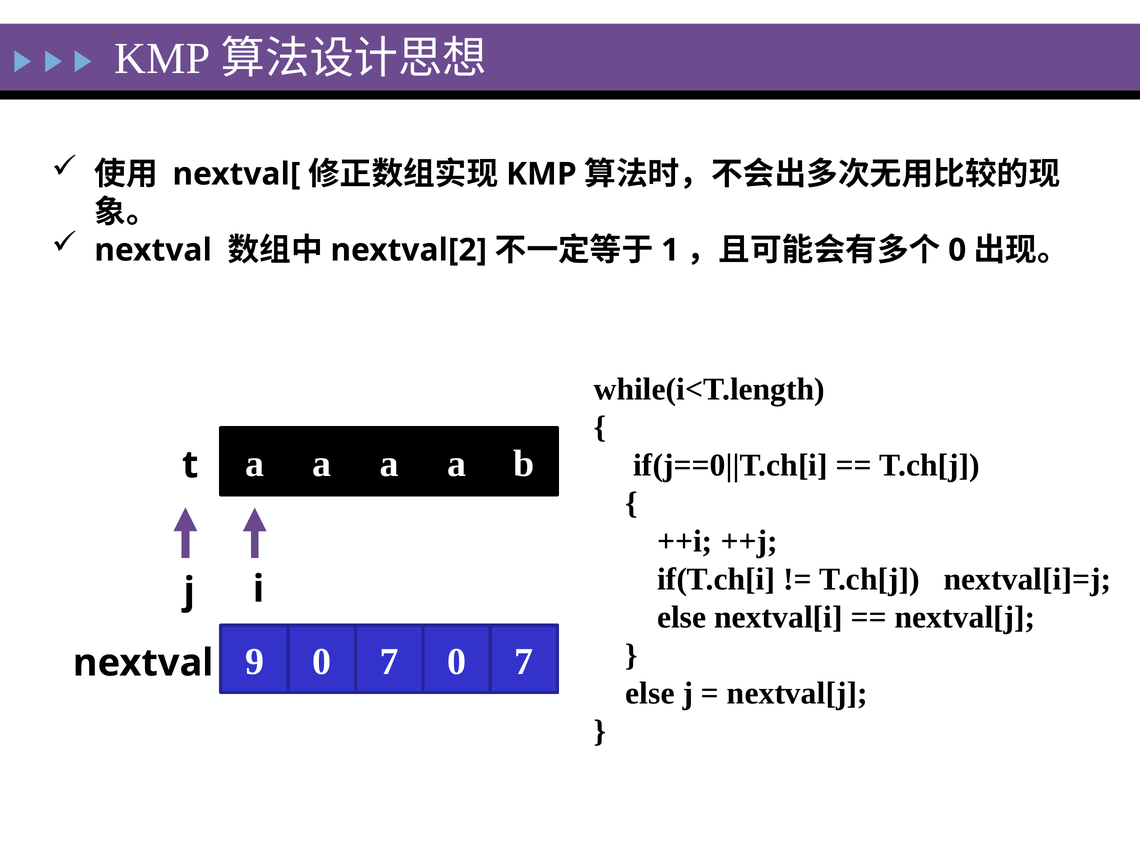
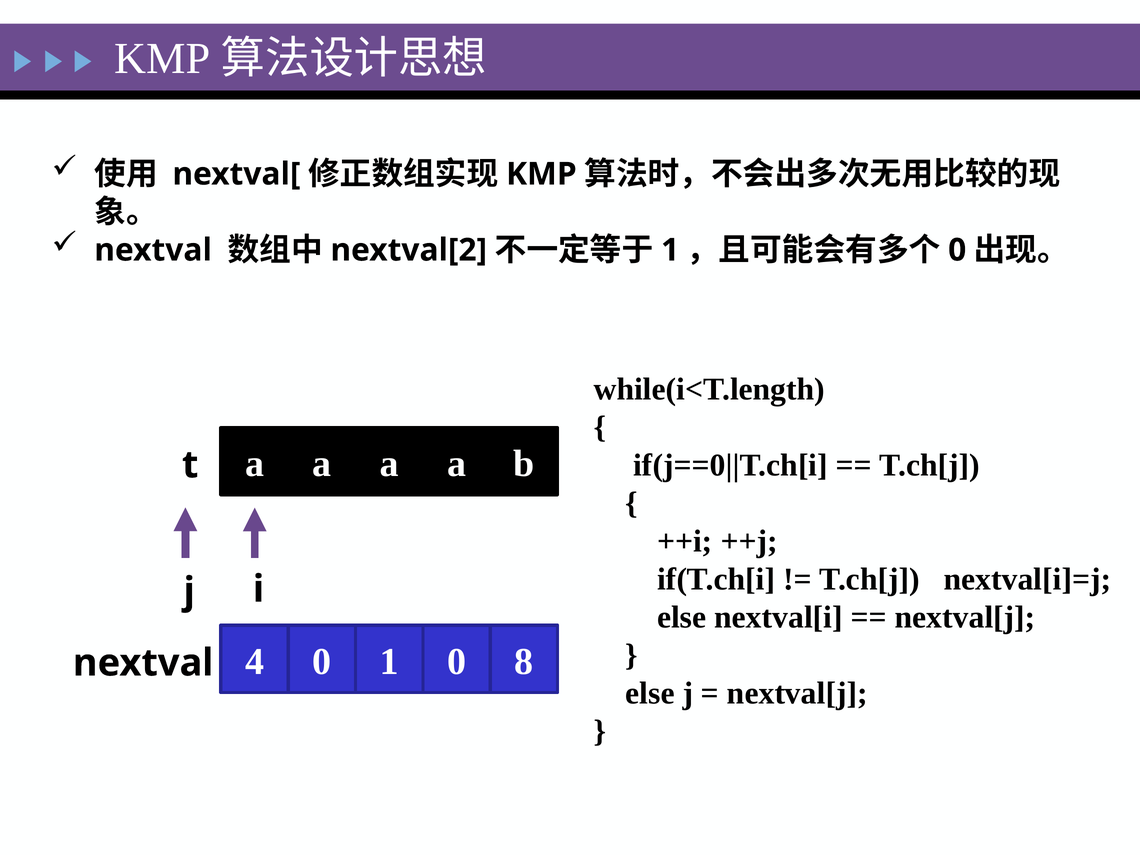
9: 9 -> 4
7 at (389, 661): 7 -> 1
7 at (524, 661): 7 -> 8
